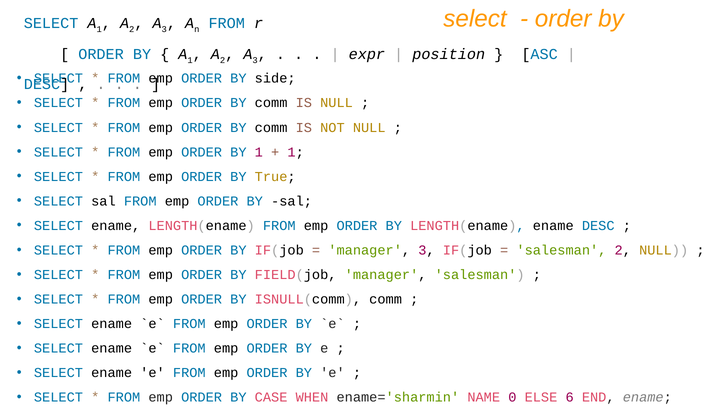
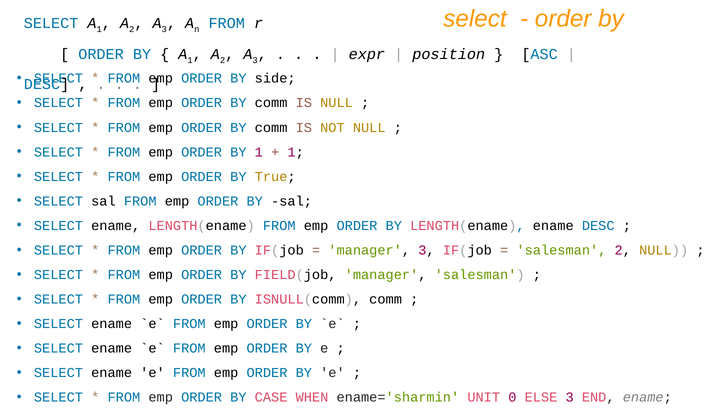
NAME: NAME -> UNIT
ELSE 6: 6 -> 3
